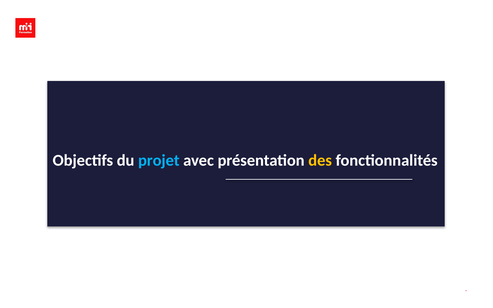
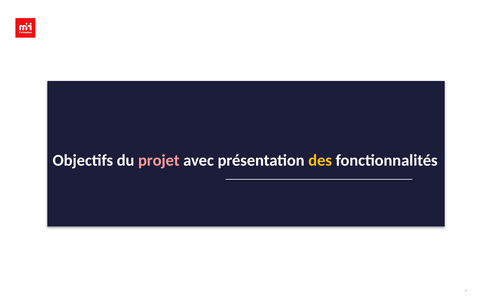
projet colour: light blue -> pink
